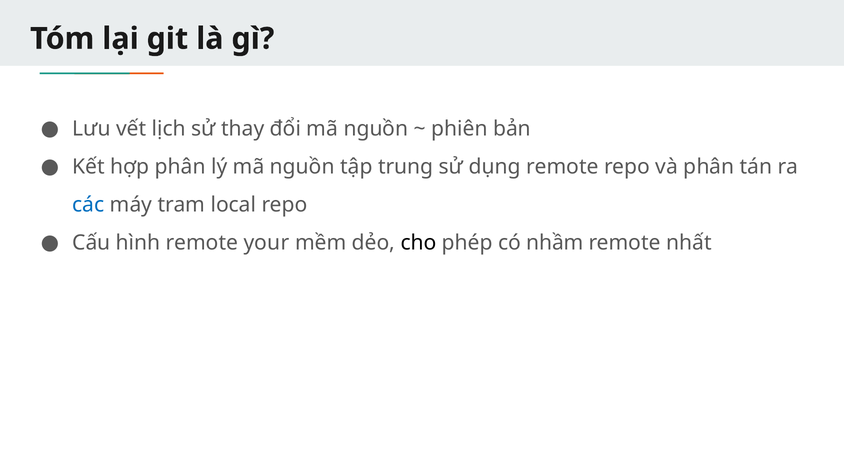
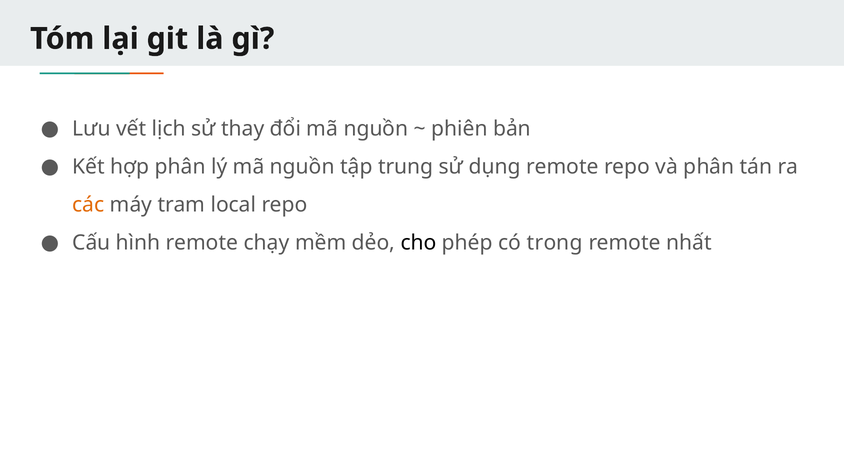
các colour: blue -> orange
your: your -> chạy
nhầm: nhầm -> trong
